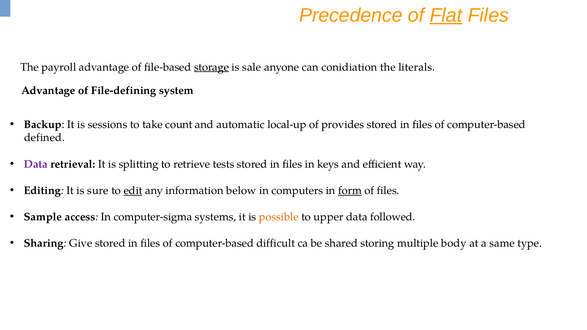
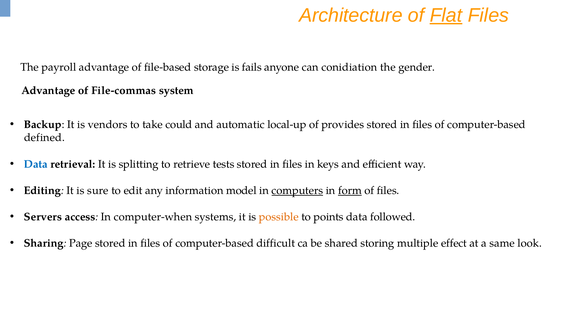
Precedence: Precedence -> Architecture
storage underline: present -> none
sale: sale -> fails
literals: literals -> gender
File-defining: File-defining -> File-commas
sessions: sessions -> vendors
count: count -> could
Data at (36, 164) colour: purple -> blue
edit underline: present -> none
below: below -> model
computers underline: none -> present
Sample: Sample -> Servers
computer-sigma: computer-sigma -> computer-when
upper: upper -> points
Give: Give -> Page
body: body -> effect
type: type -> look
